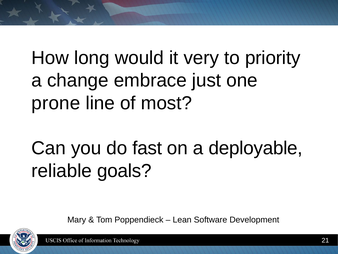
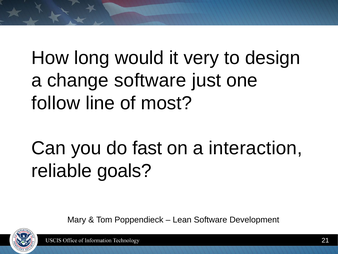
priority: priority -> design
change embrace: embrace -> software
prone: prone -> follow
deployable: deployable -> interaction
